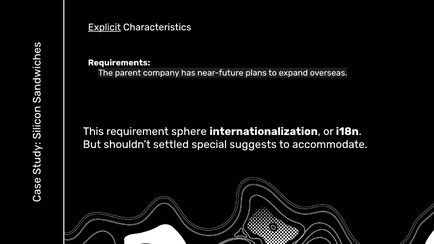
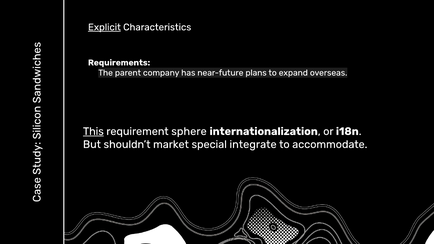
This underline: none -> present
settled: settled -> market
suggests: suggests -> integrate
